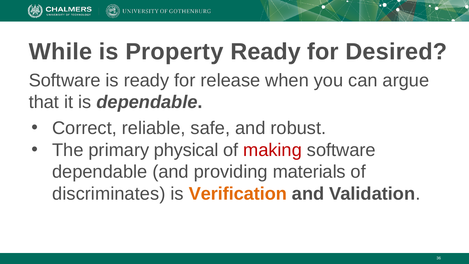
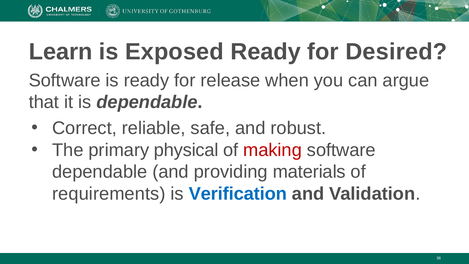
While: While -> Learn
Property: Property -> Exposed
discriminates: discriminates -> requirements
Verification colour: orange -> blue
